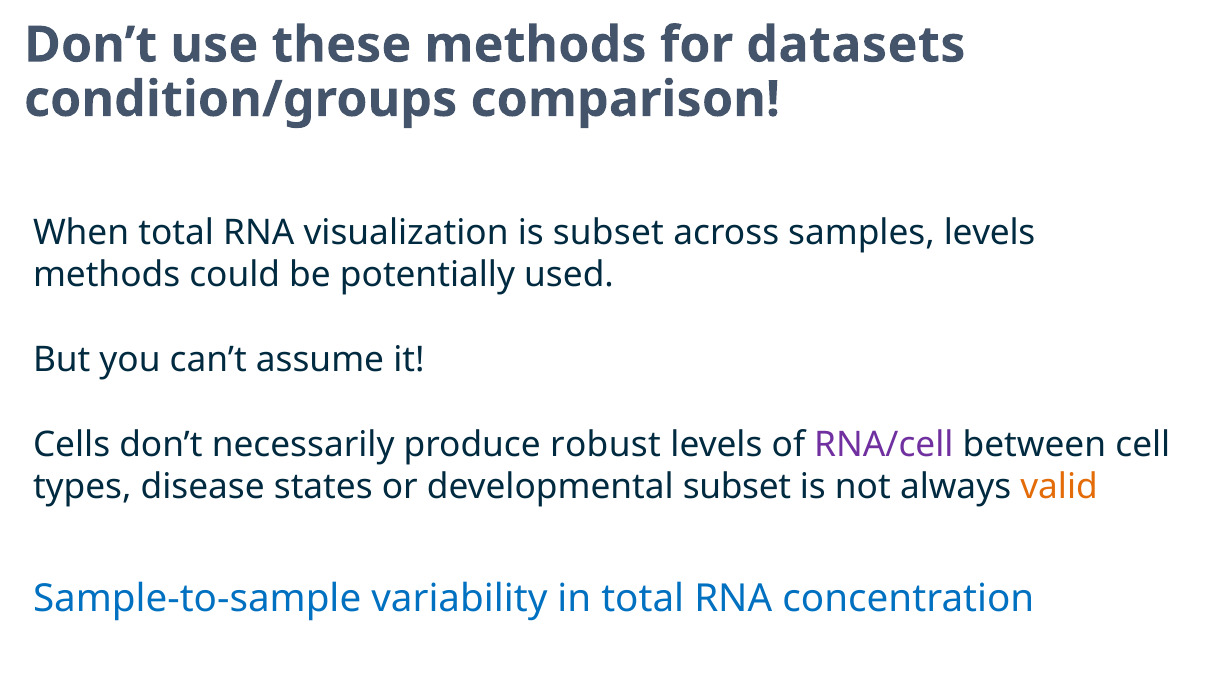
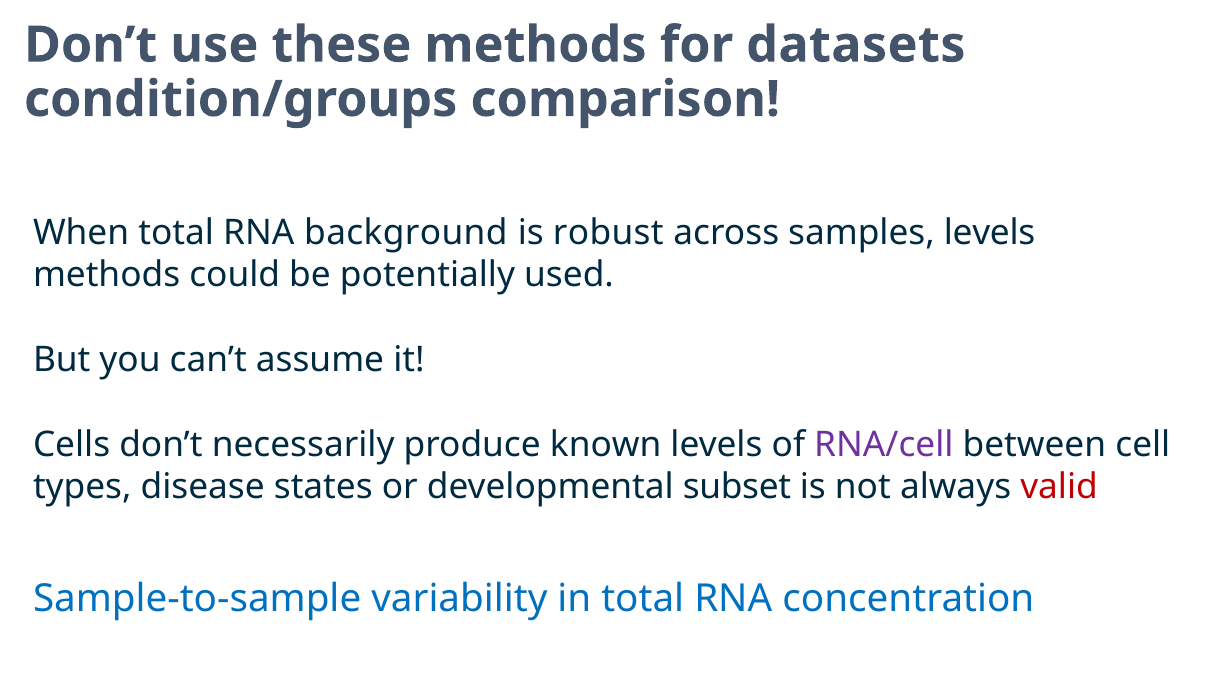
visualization: visualization -> background
is subset: subset -> robust
robust: robust -> known
valid colour: orange -> red
